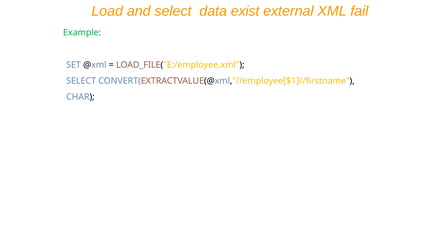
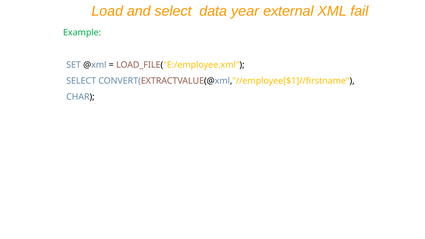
exist: exist -> year
